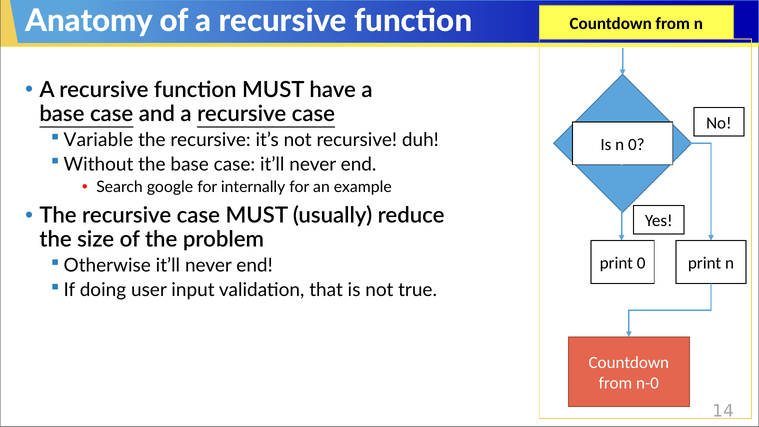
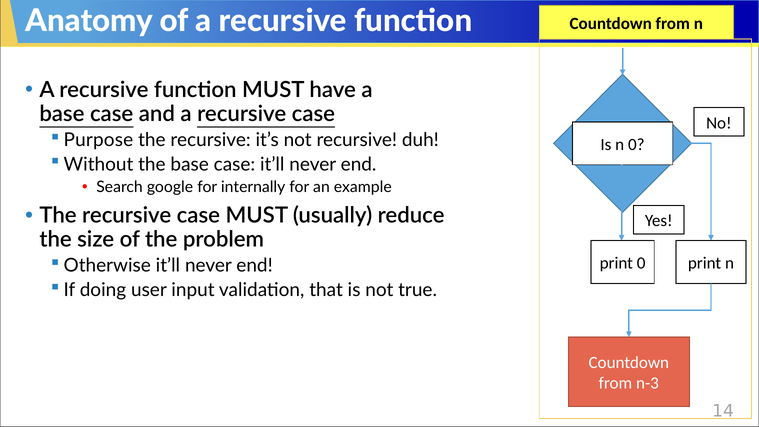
Variable: Variable -> Purpose
n-0: n-0 -> n-3
